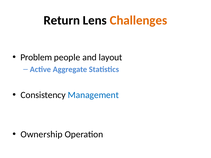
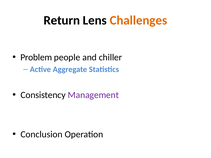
layout: layout -> chiller
Management colour: blue -> purple
Ownership: Ownership -> Conclusion
